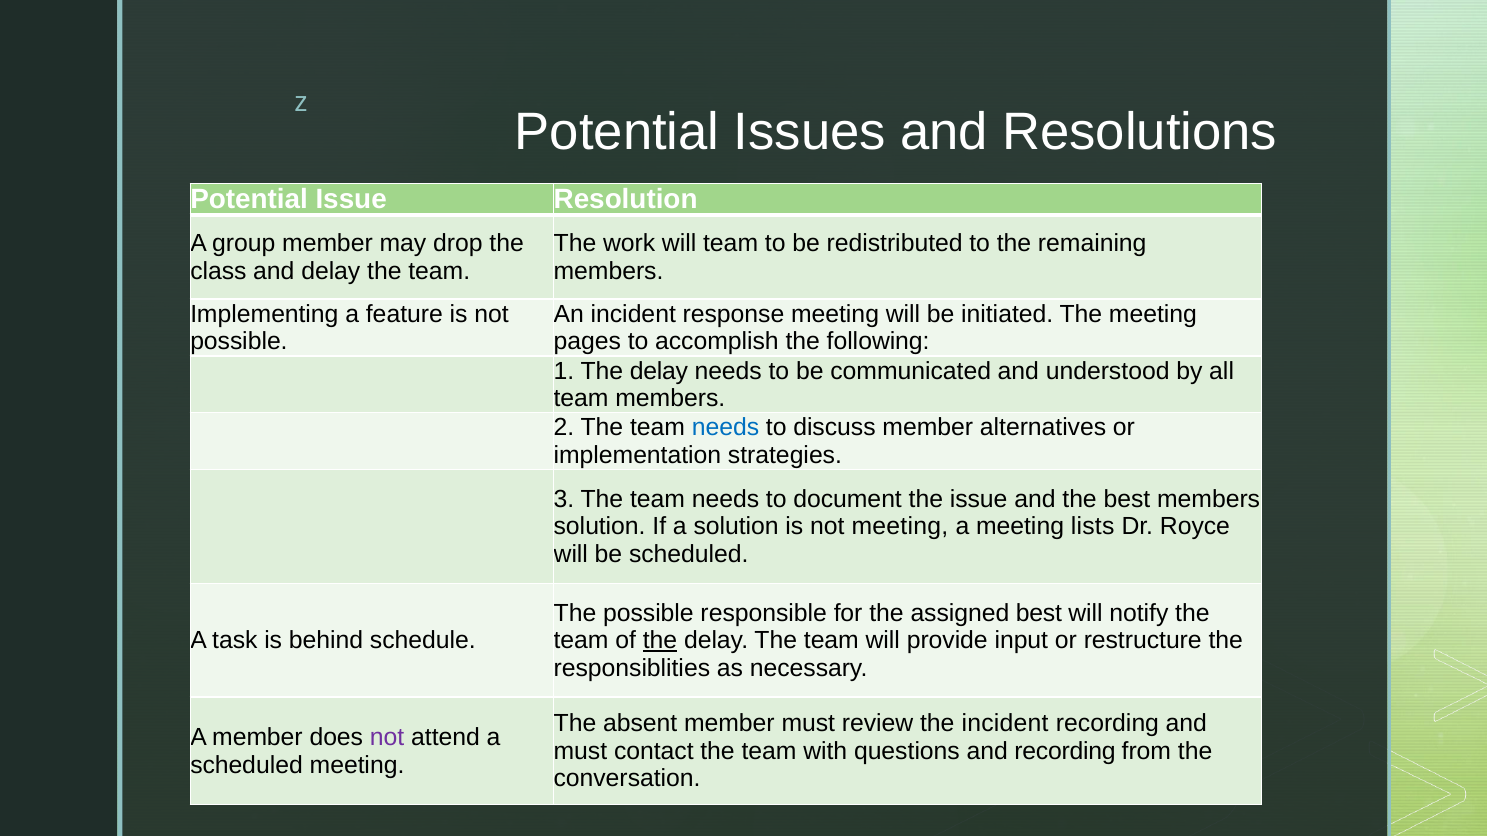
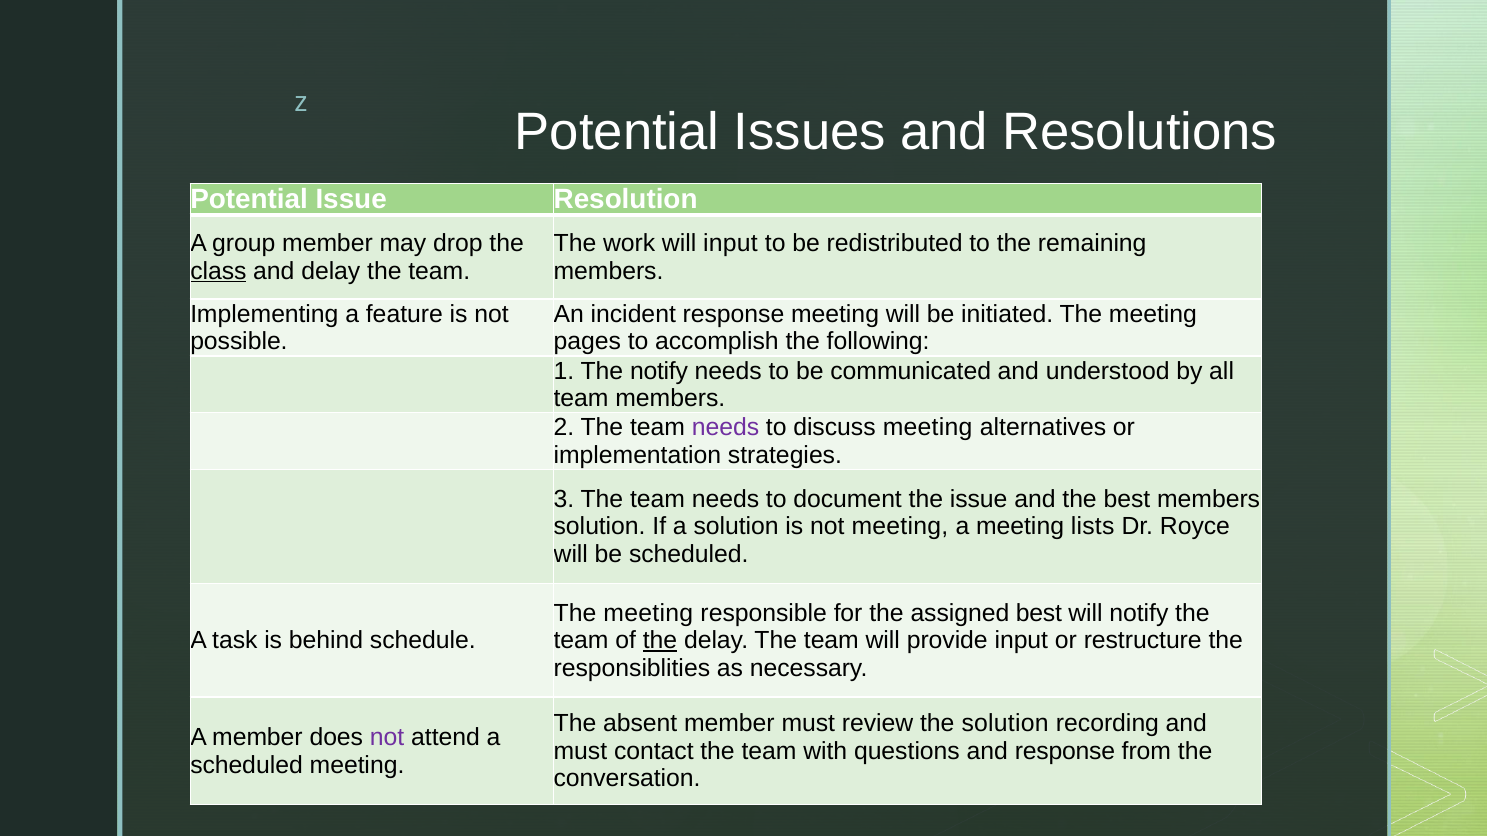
will team: team -> input
class underline: none -> present
1 The delay: delay -> notify
needs at (726, 428) colour: blue -> purple
discuss member: member -> meeting
possible at (648, 613): possible -> meeting
the incident: incident -> solution
and recording: recording -> response
